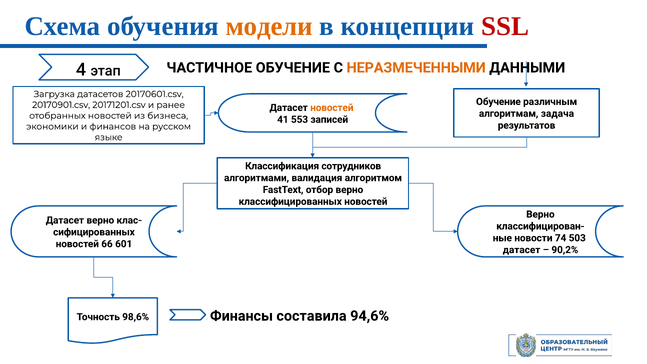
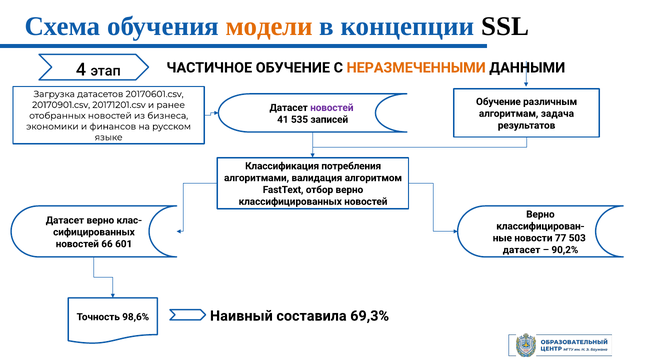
SSL colour: red -> black
новостей at (332, 108) colour: orange -> purple
553: 553 -> 535
сотрудников: сотрудников -> потребления
74: 74 -> 77
Финансы: Финансы -> Наивный
94,6%: 94,6% -> 69,3%
